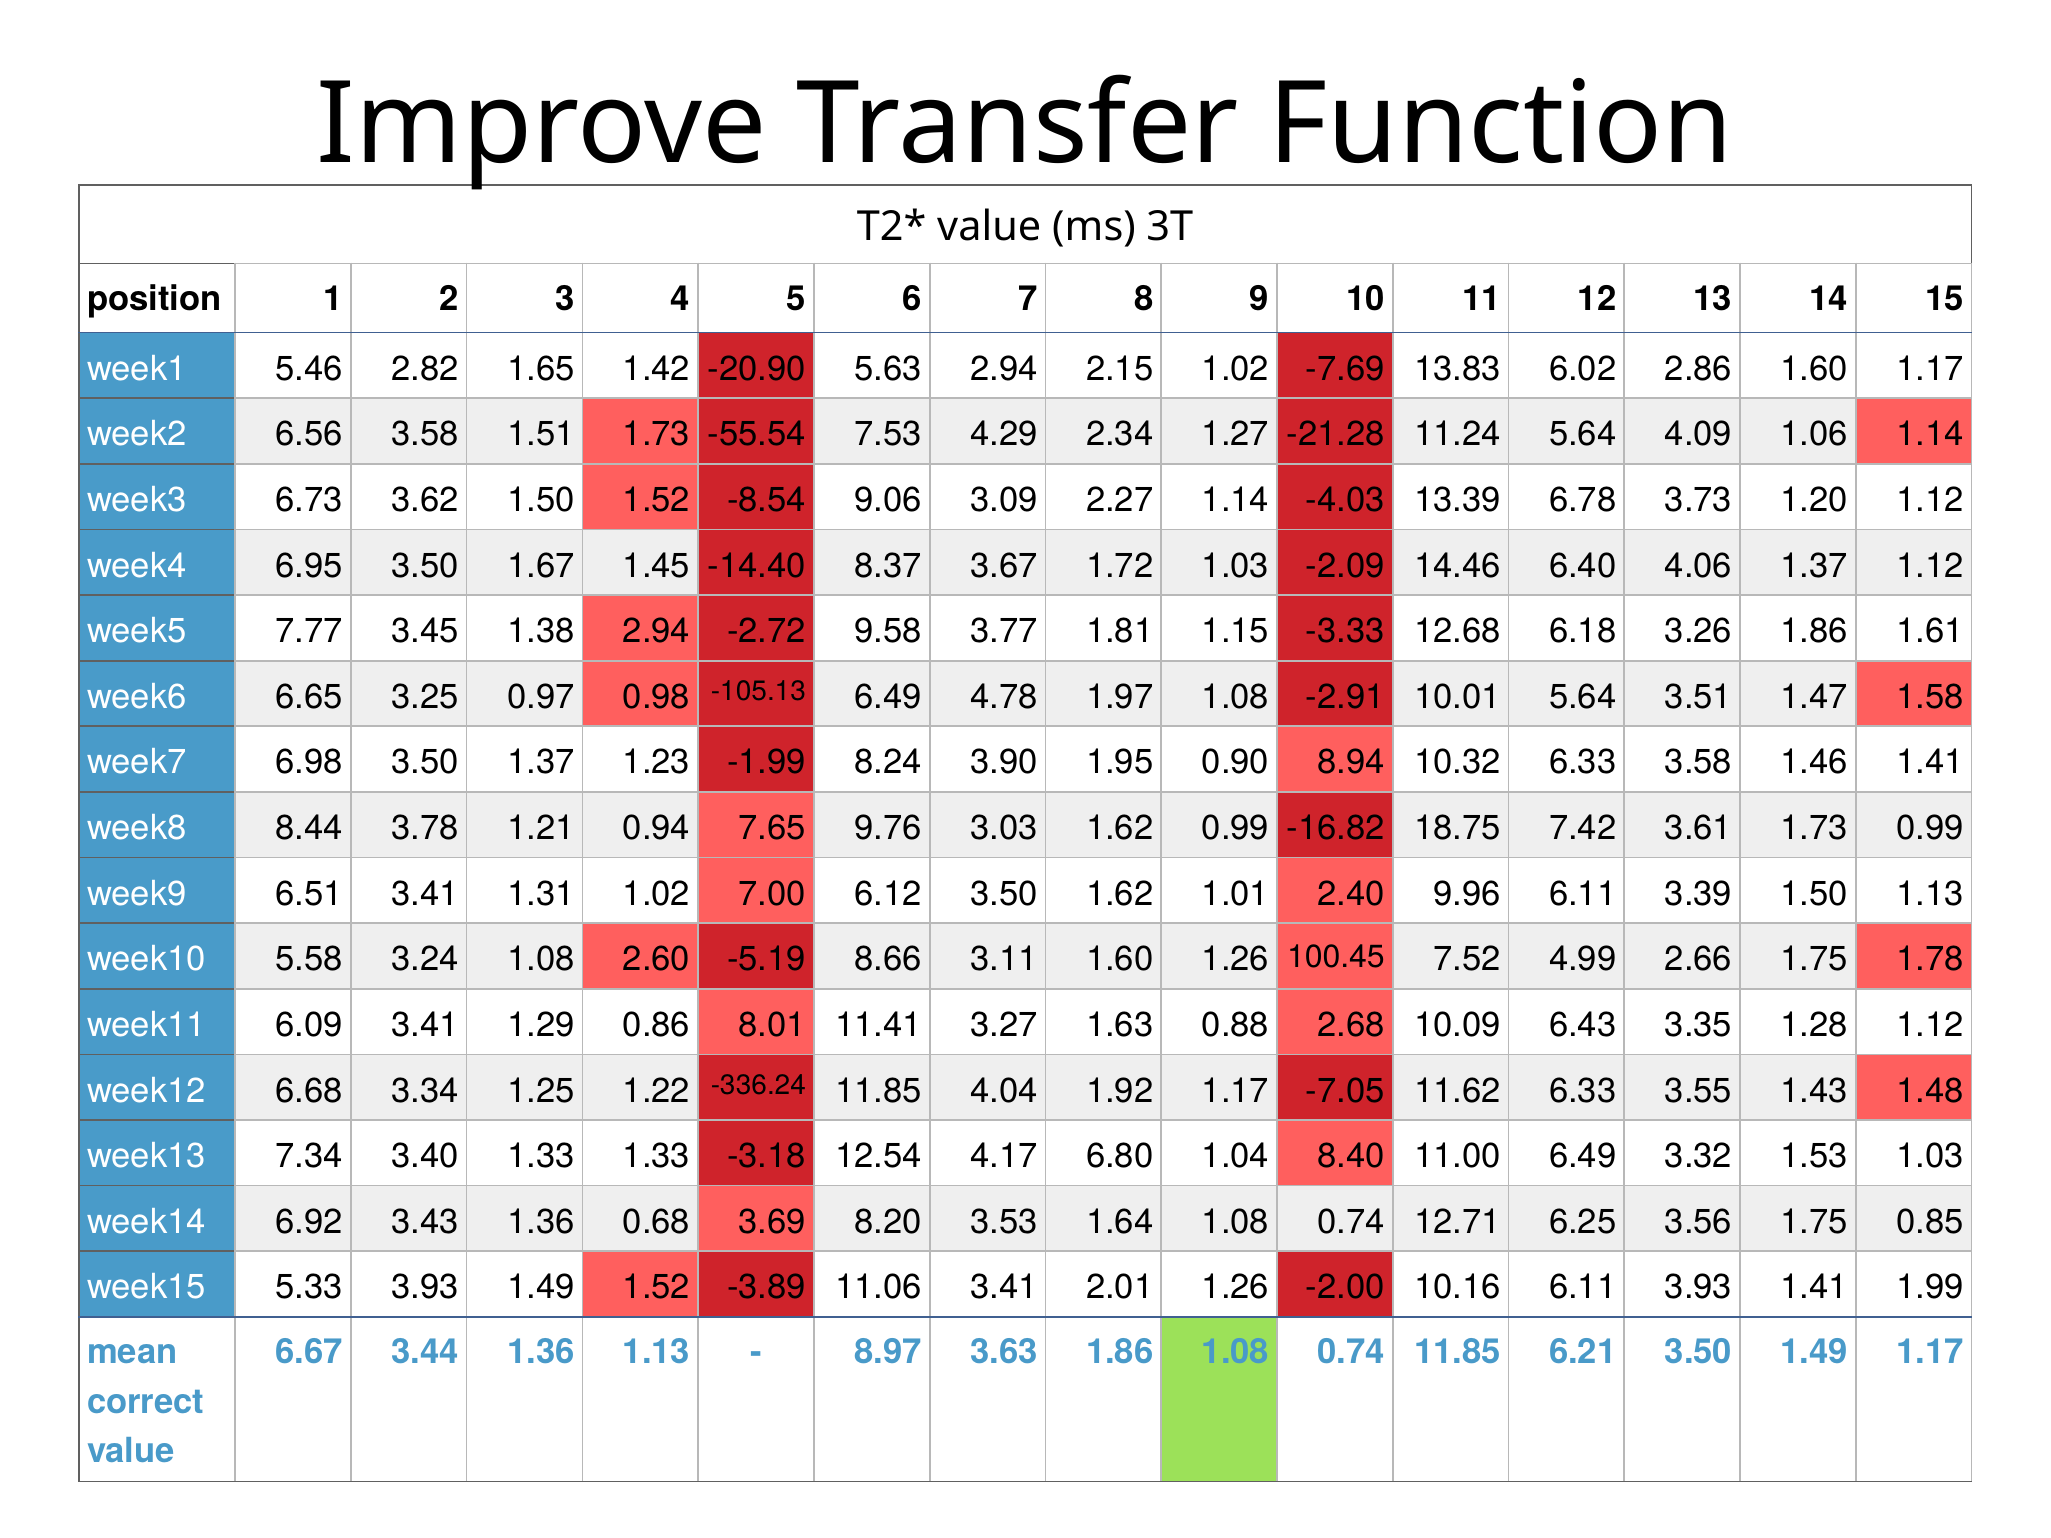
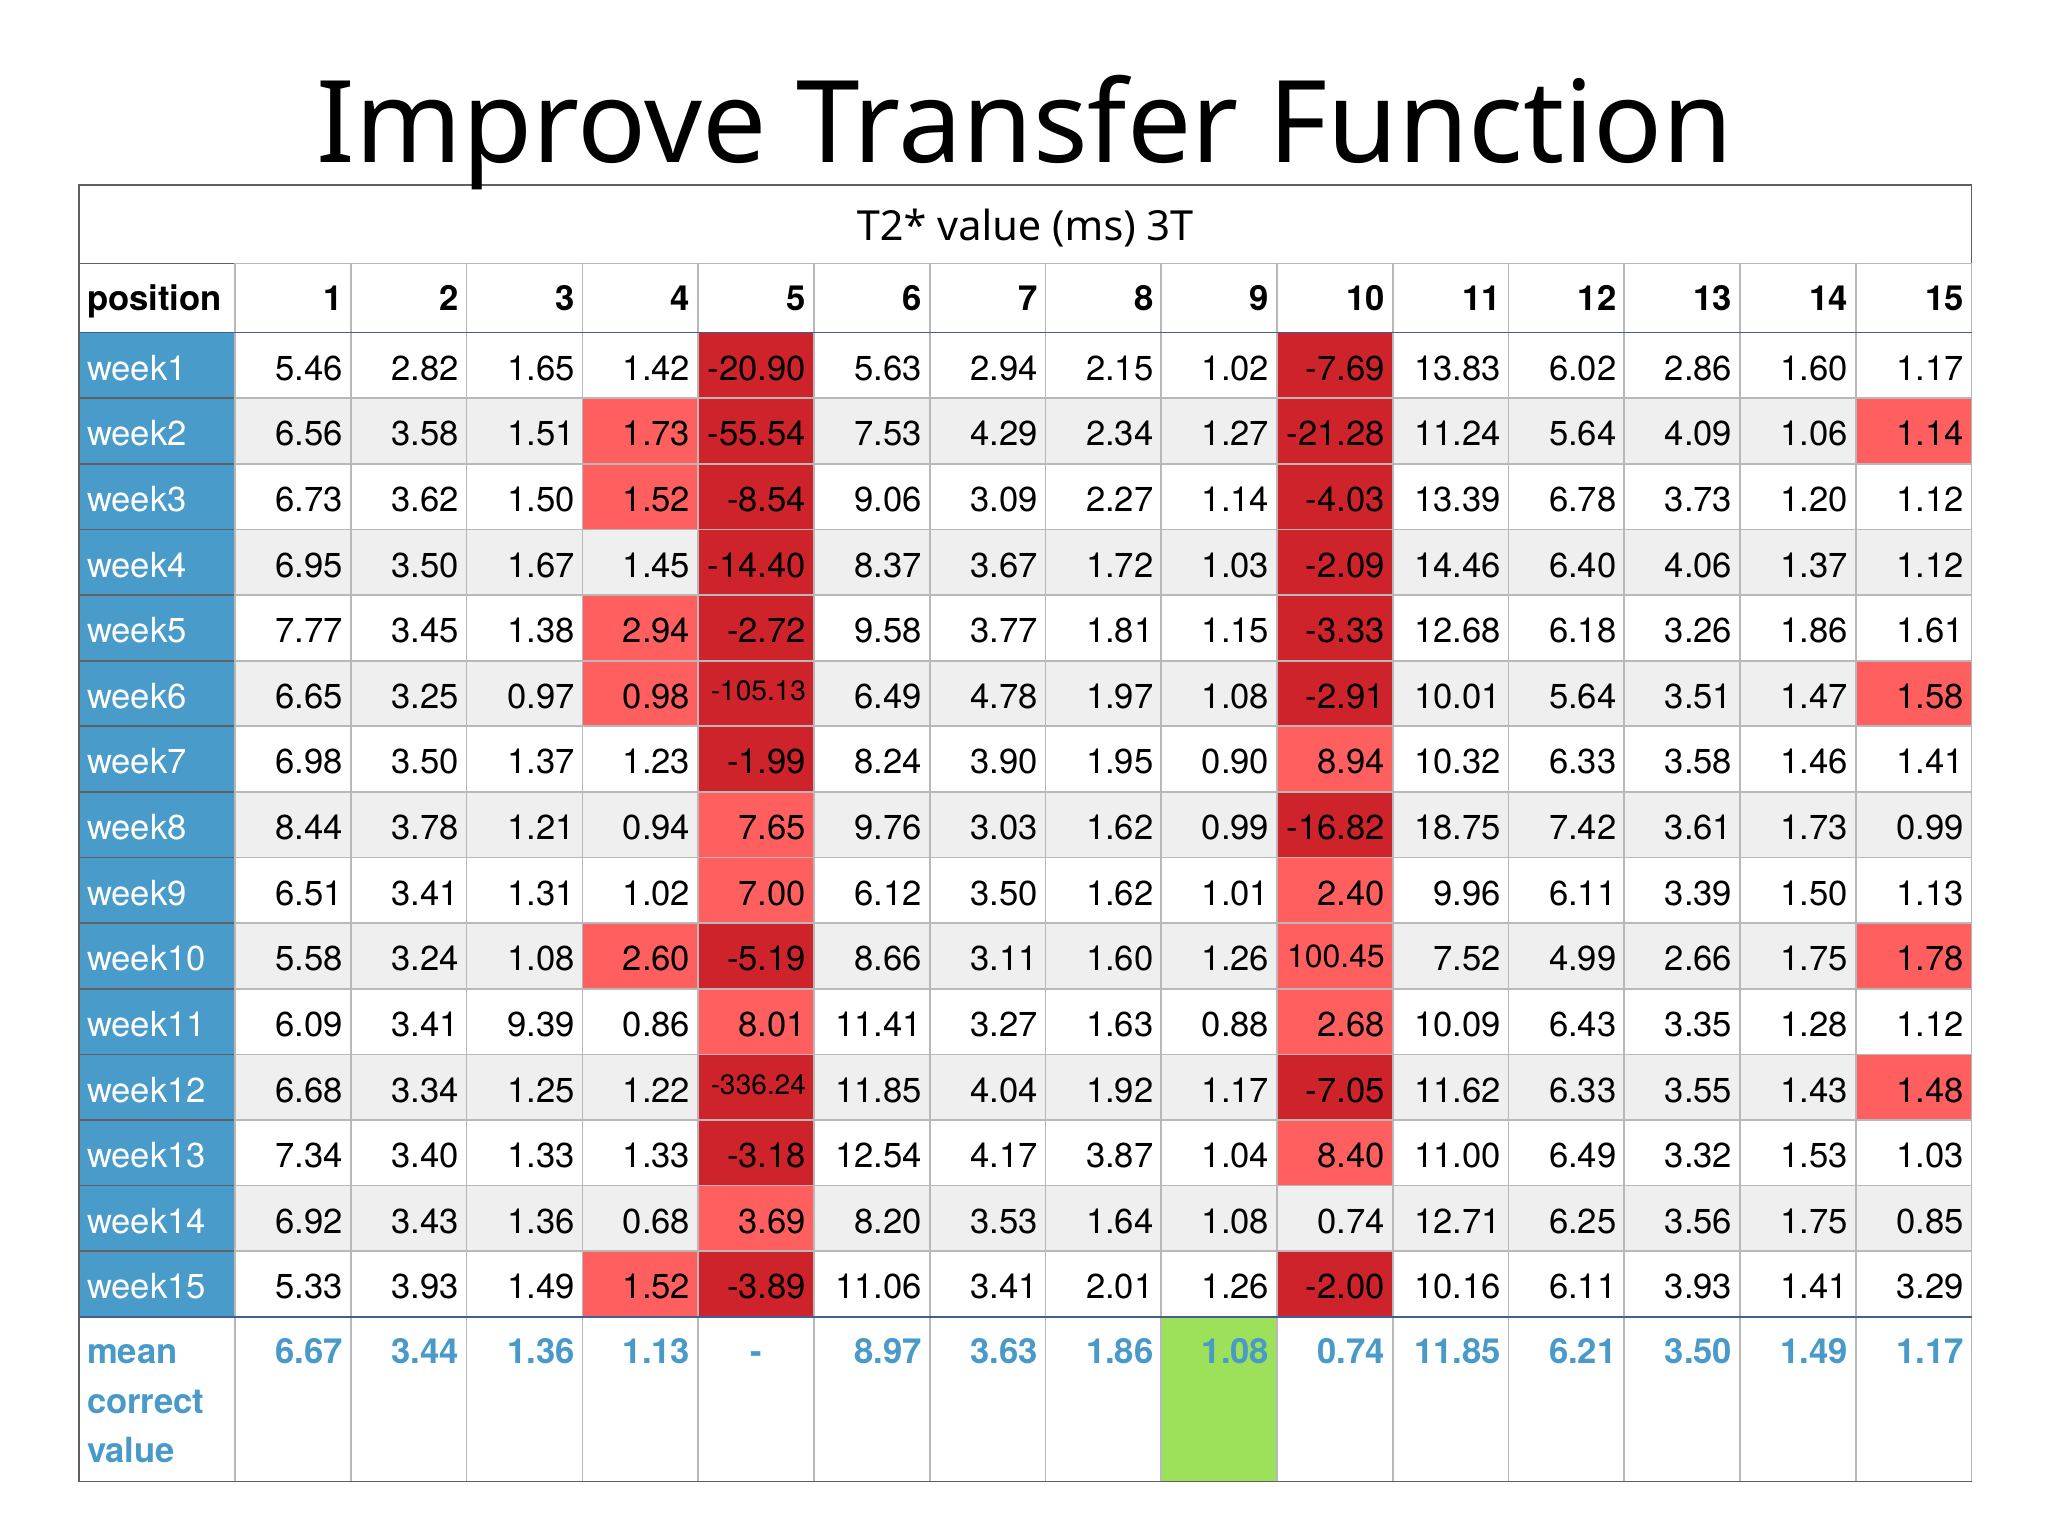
1.29: 1.29 -> 9.39
6.80: 6.80 -> 3.87
1.99: 1.99 -> 3.29
